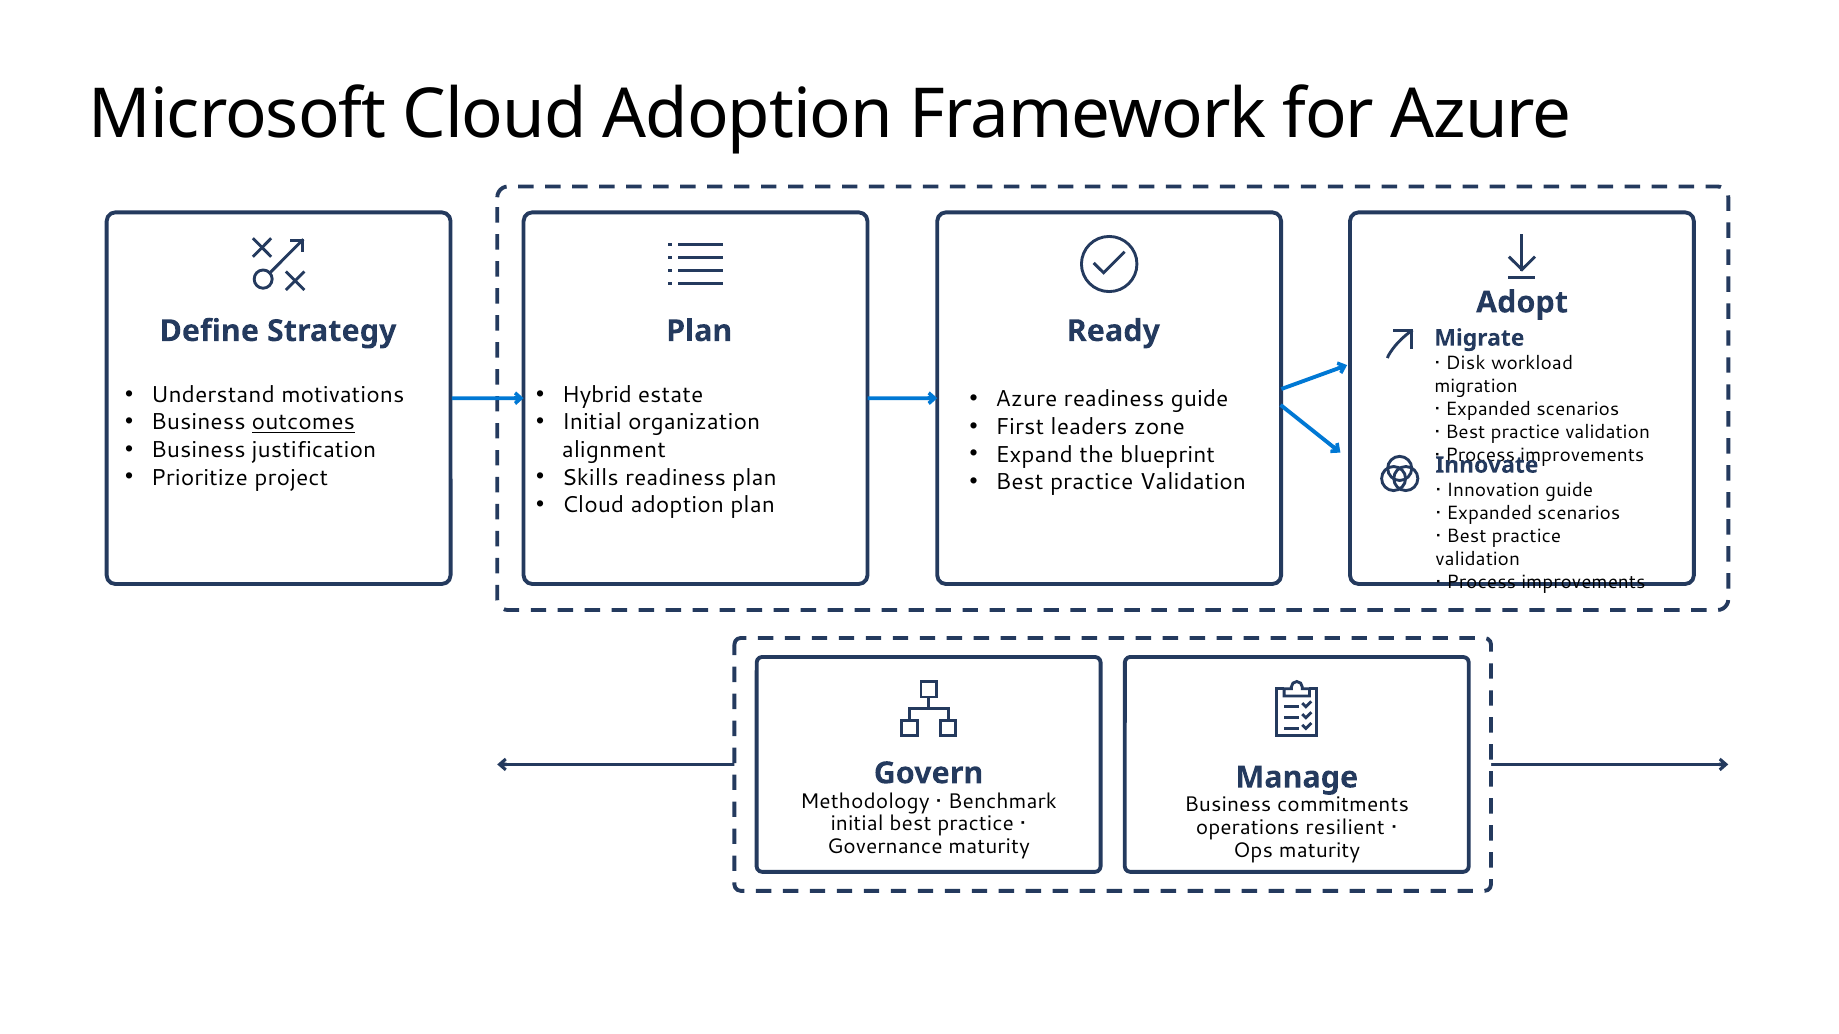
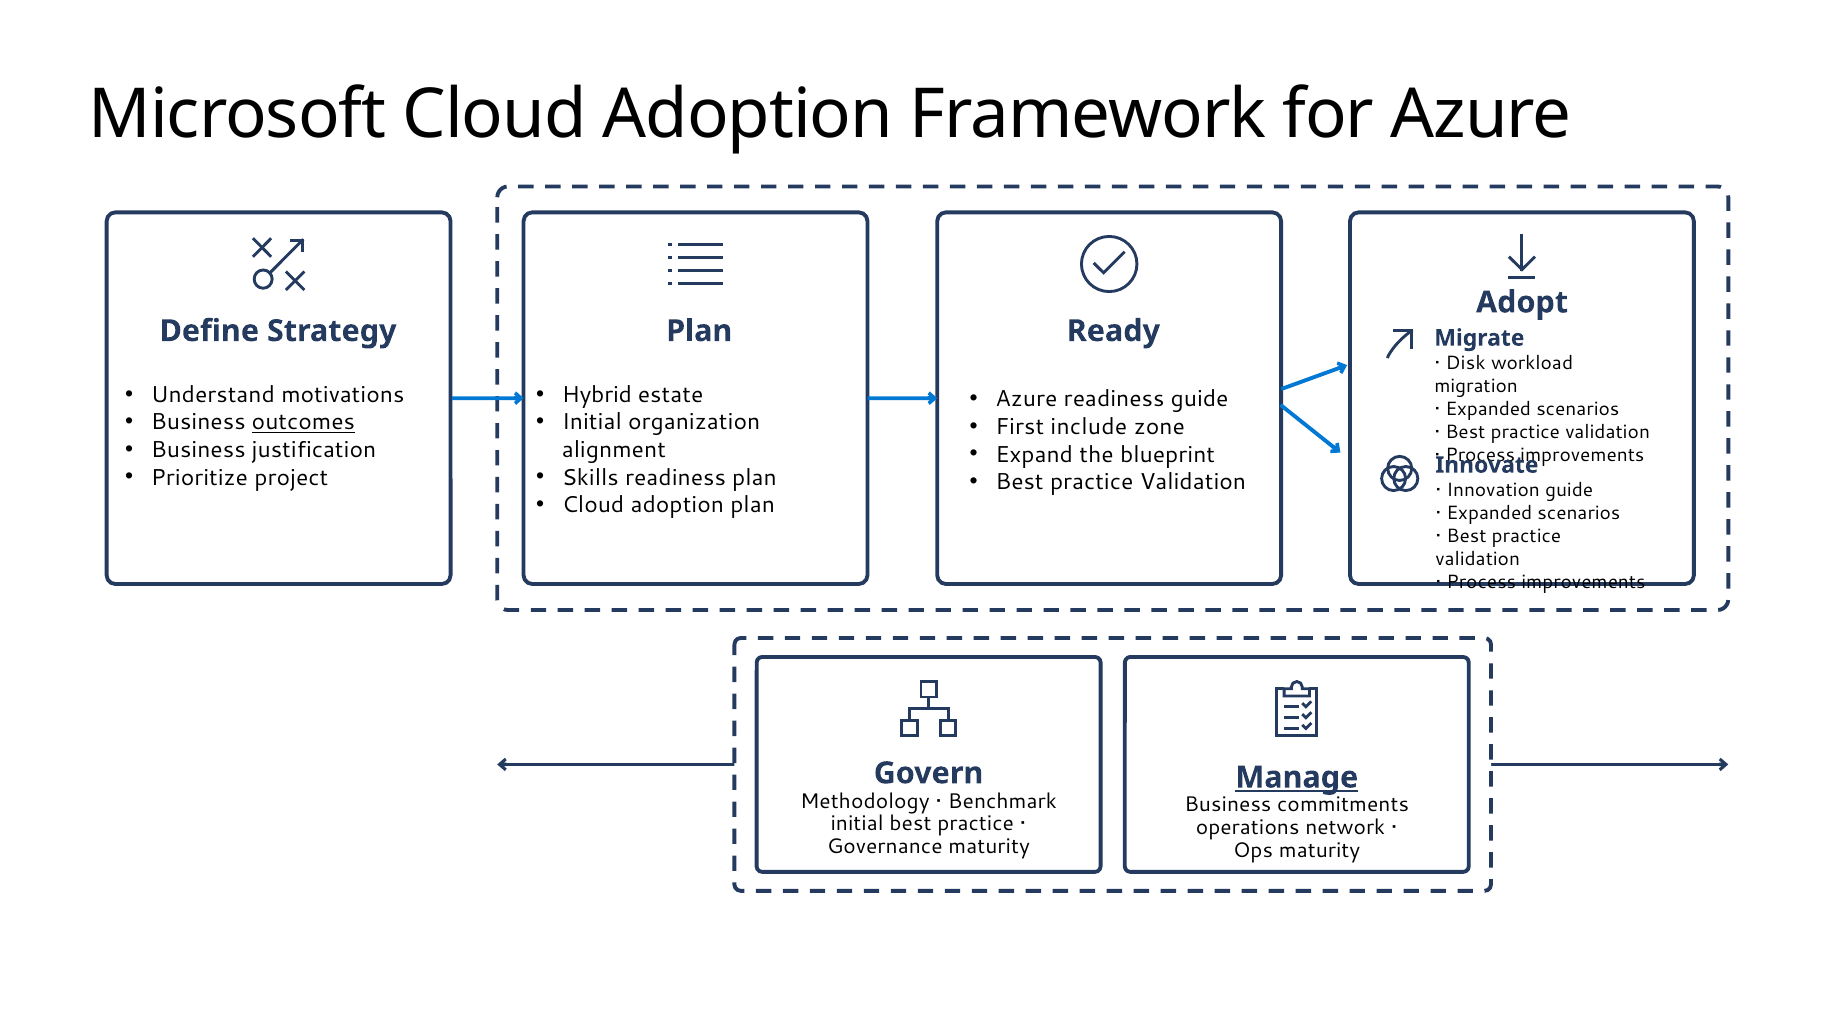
leaders: leaders -> include
Manage underline: none -> present
resilient: resilient -> network
